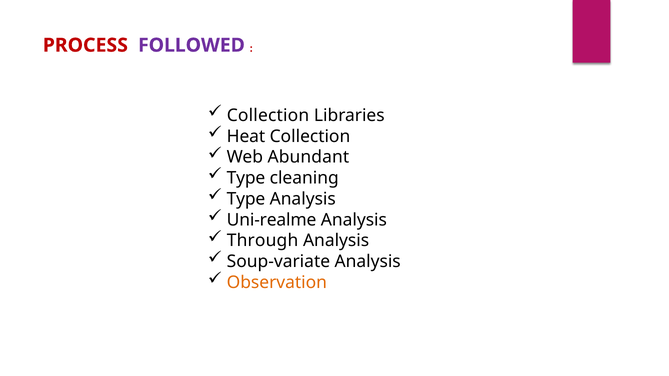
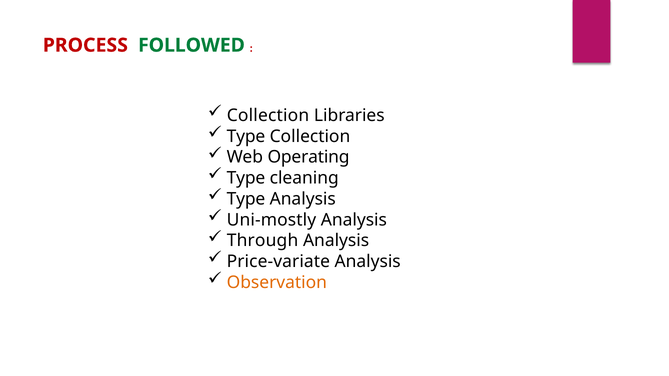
FOLLOWED colour: purple -> green
Heat at (246, 136): Heat -> Type
Abundant: Abundant -> Operating
Uni-realme: Uni-realme -> Uni-mostly
Soup-variate: Soup-variate -> Price-variate
